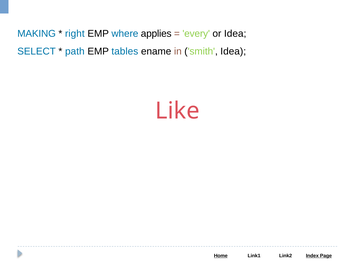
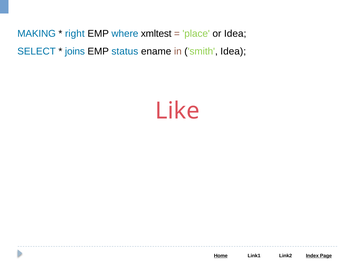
applies: applies -> xmltest
every: every -> place
path: path -> joins
tables: tables -> status
